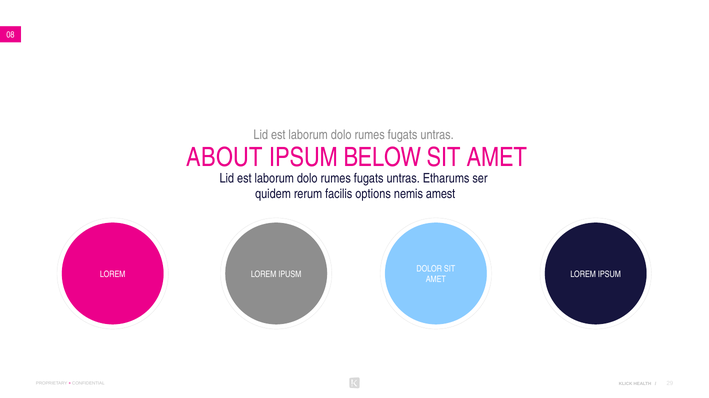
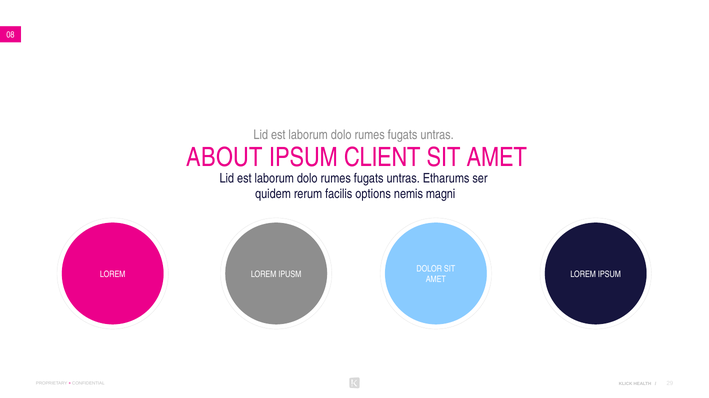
BELOW: BELOW -> CLIENT
amest: amest -> magni
